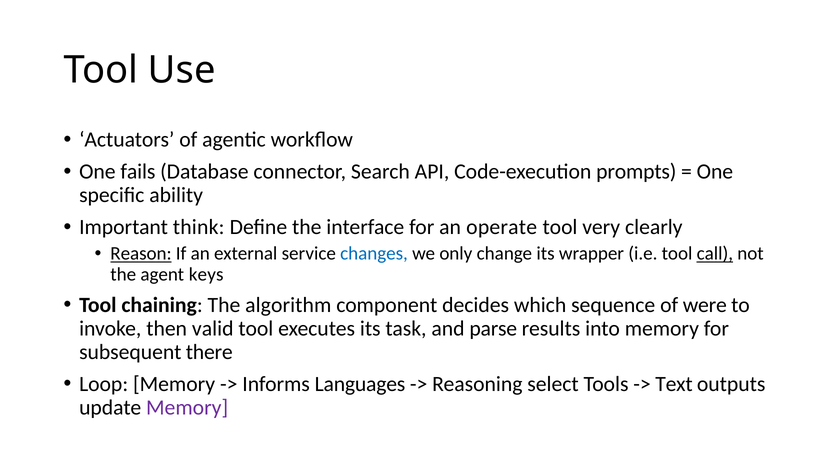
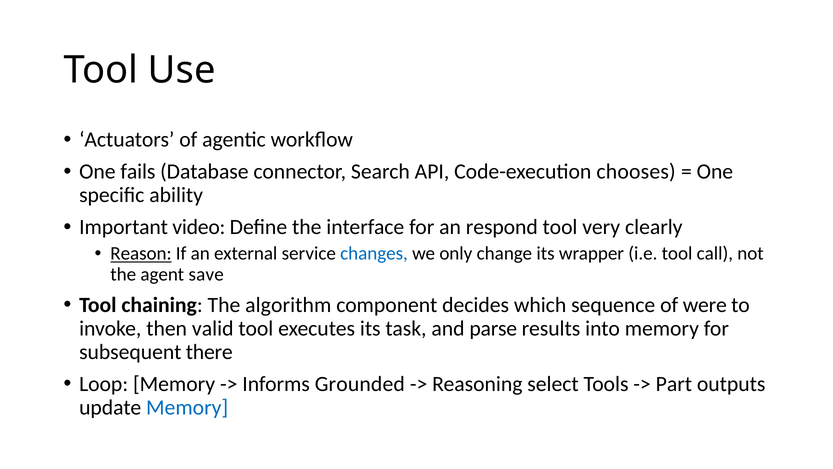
prompts: prompts -> chooses
think: think -> video
operate: operate -> respond
call underline: present -> none
keys: keys -> save
Languages: Languages -> Grounded
Text: Text -> Part
Memory at (187, 407) colour: purple -> blue
